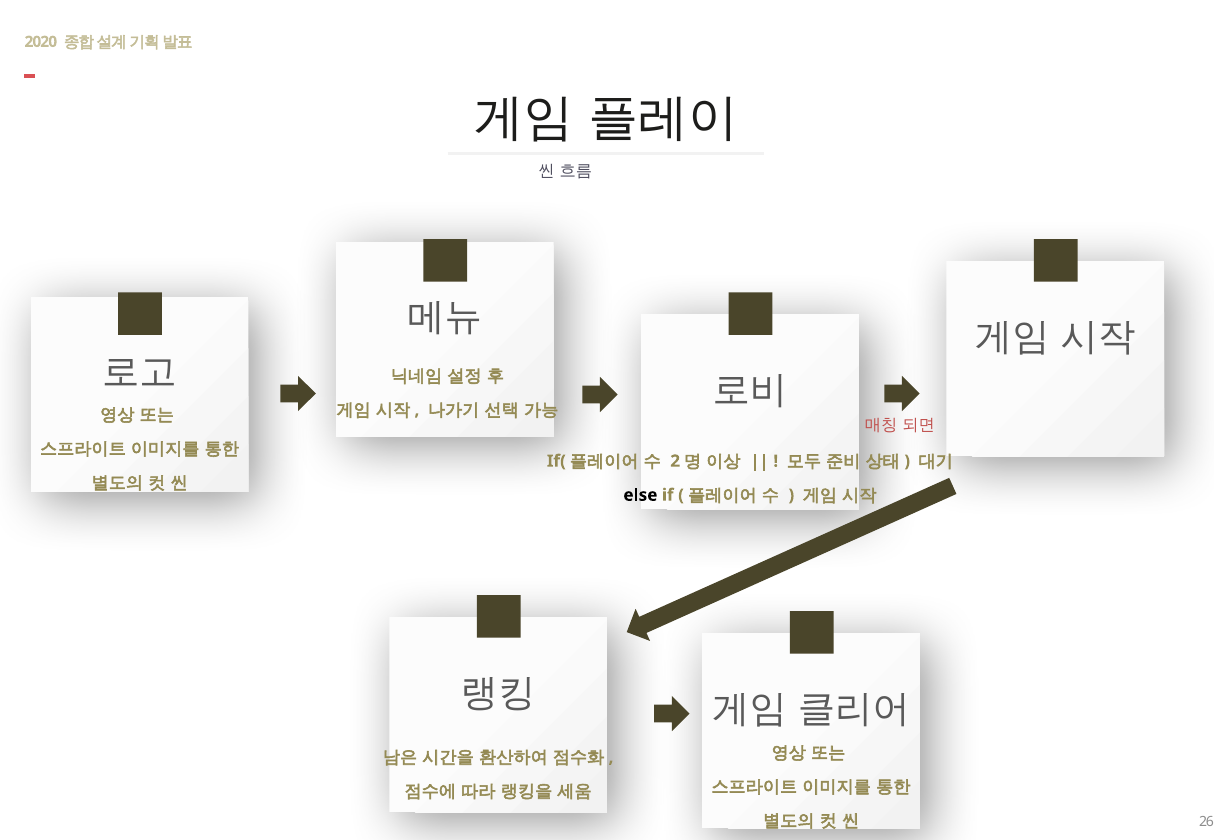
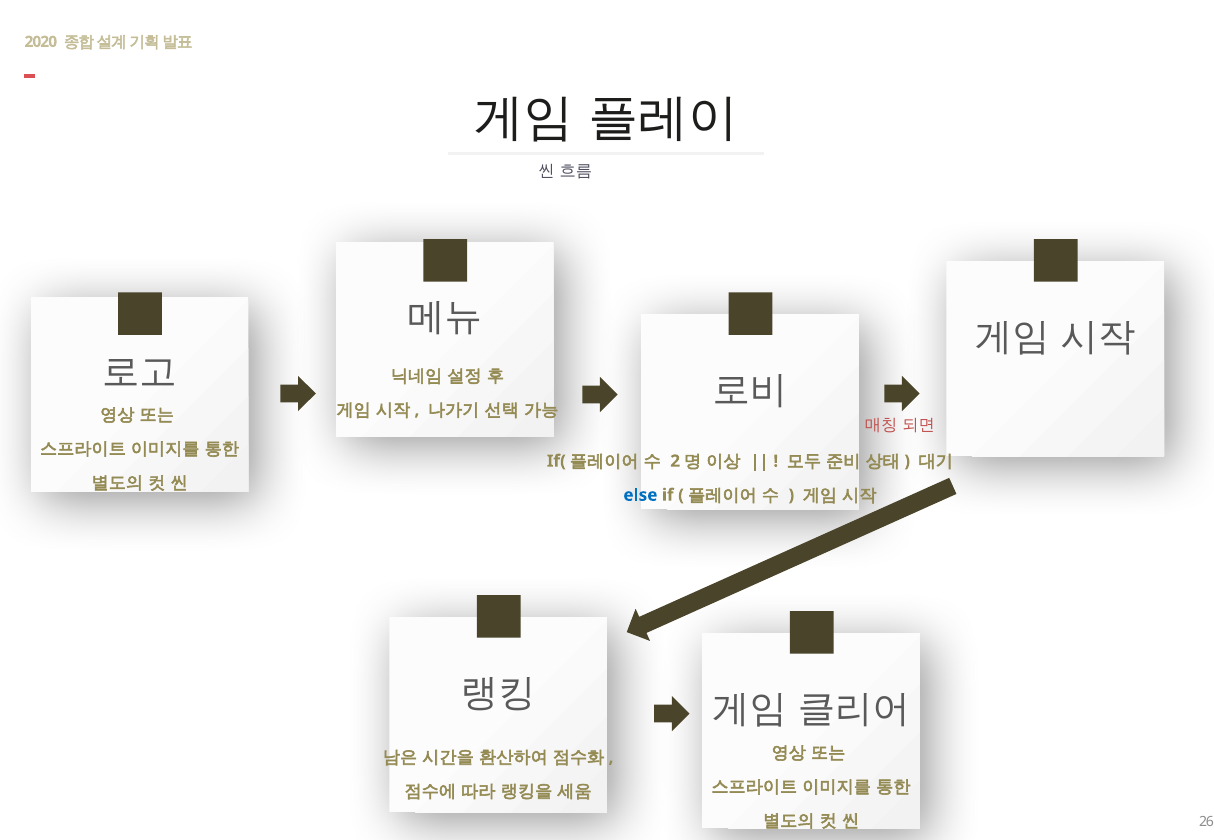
else colour: black -> blue
